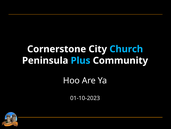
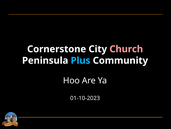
Church colour: light blue -> pink
